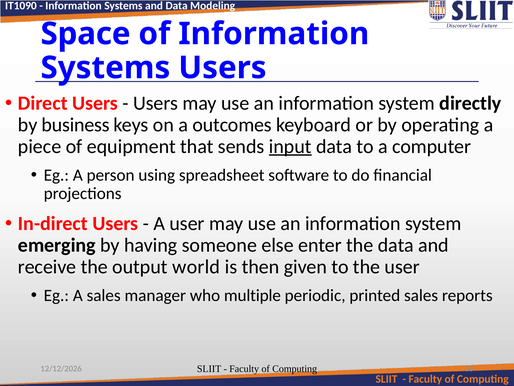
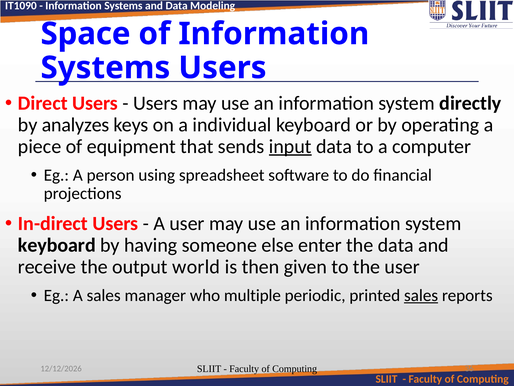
business: business -> analyzes
outcomes: outcomes -> individual
emerging at (57, 245): emerging -> keyboard
sales at (421, 295) underline: none -> present
